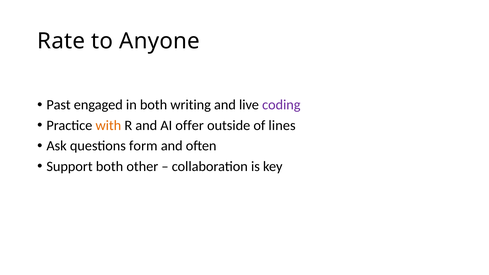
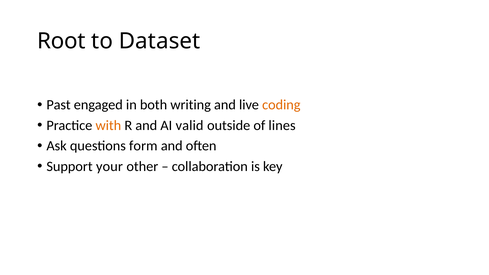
Rate: Rate -> Root
Anyone: Anyone -> Dataset
coding colour: purple -> orange
offer: offer -> valid
Support both: both -> your
